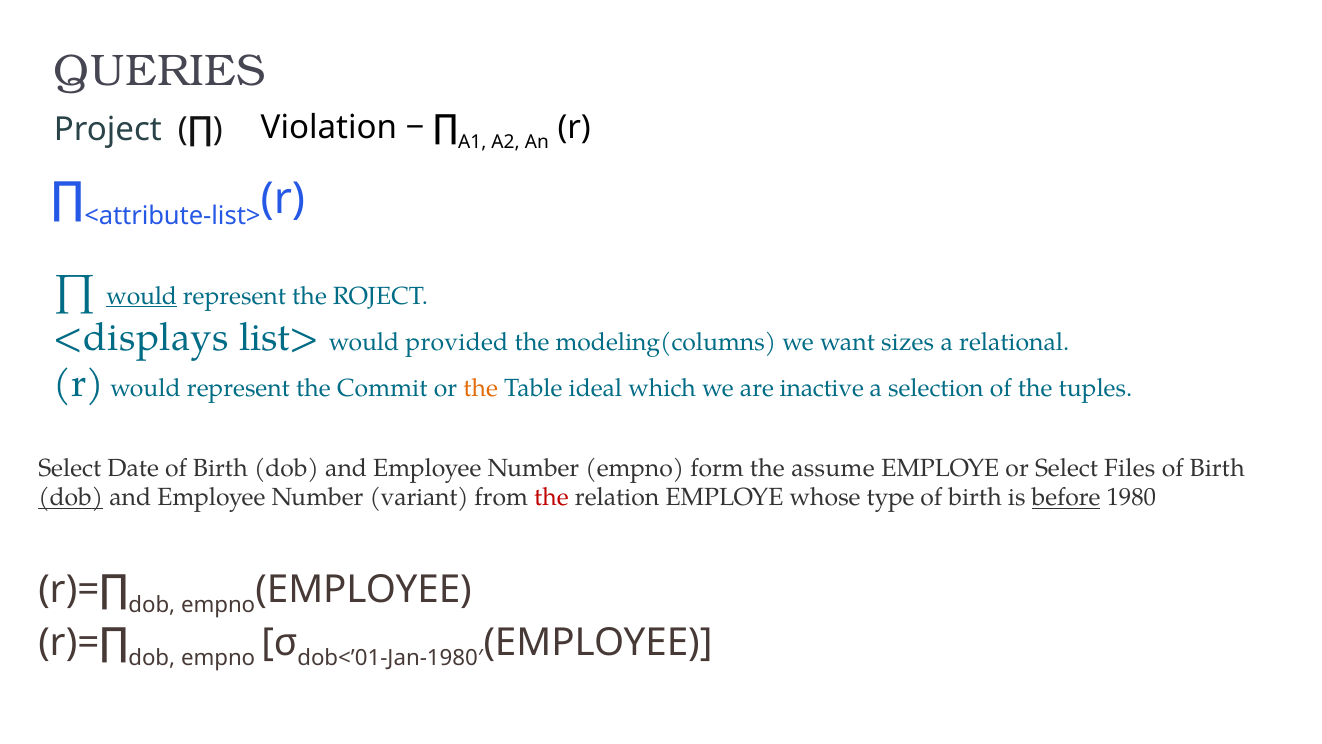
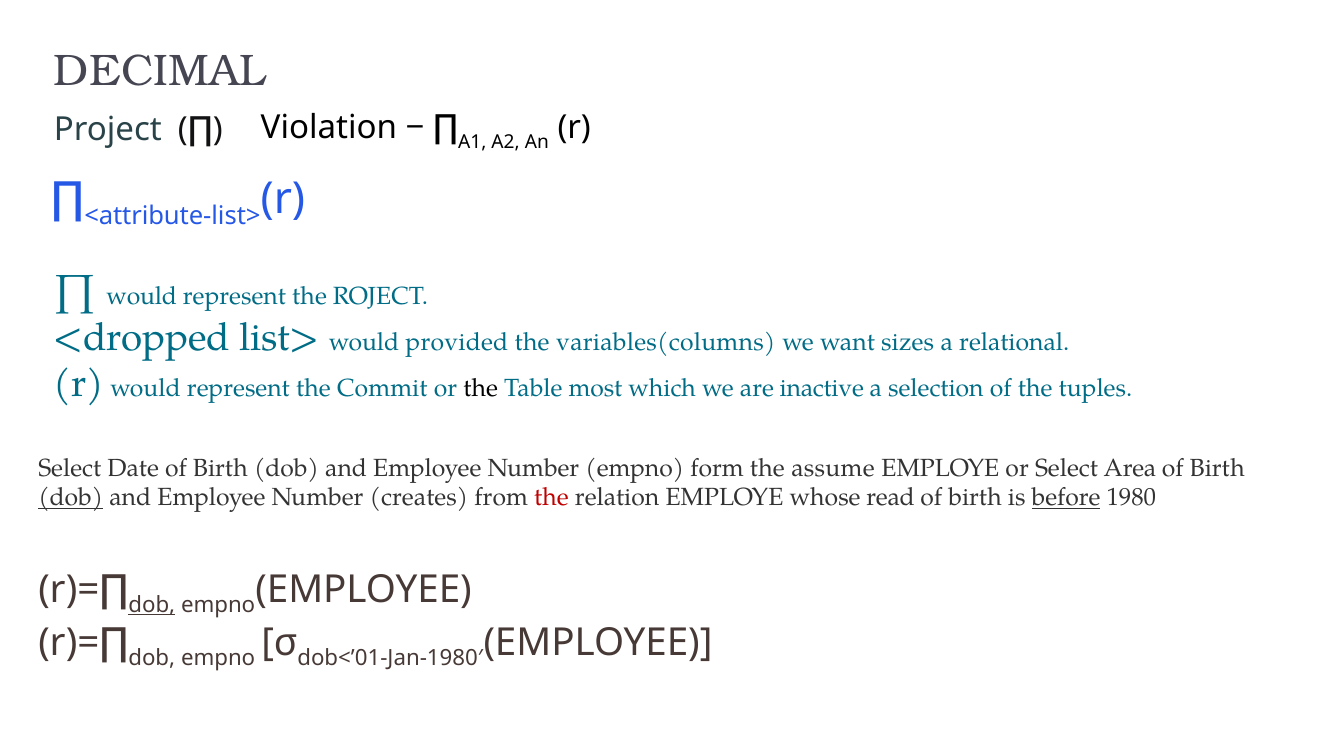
QUERIES: QUERIES -> DECIMAL
would at (142, 296) underline: present -> none
<displays: <displays -> <dropped
modeling(columns: modeling(columns -> variables(columns
the at (481, 388) colour: orange -> black
ideal: ideal -> most
Files: Files -> Area
variant: variant -> creates
type: type -> read
dob at (152, 605) underline: none -> present
